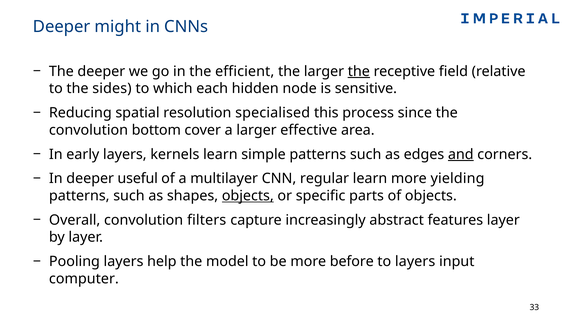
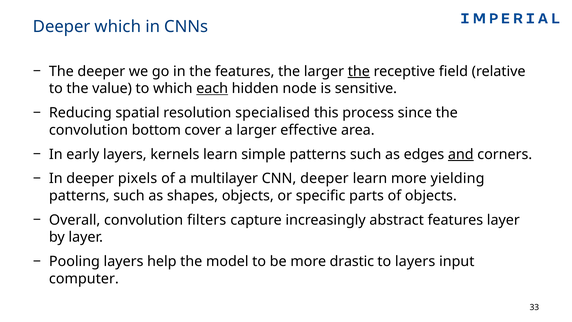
Deeper might: might -> which
the efficient: efficient -> features
sides: sides -> value
each underline: none -> present
useful: useful -> pixels
CNN regular: regular -> deeper
objects at (248, 196) underline: present -> none
before: before -> drastic
